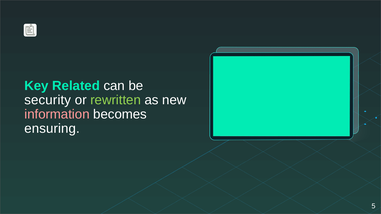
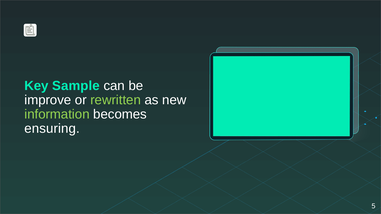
Related: Related -> Sample
security: security -> improve
information colour: pink -> light green
